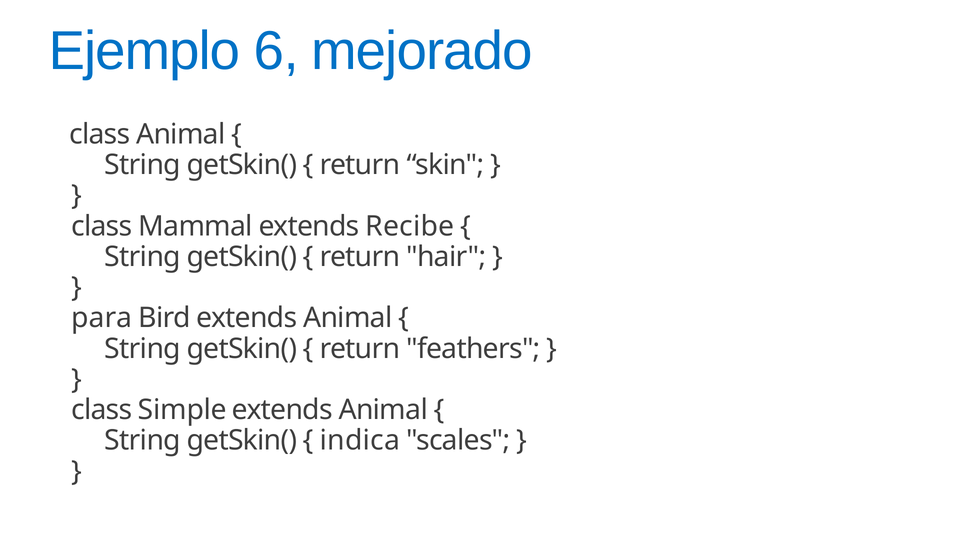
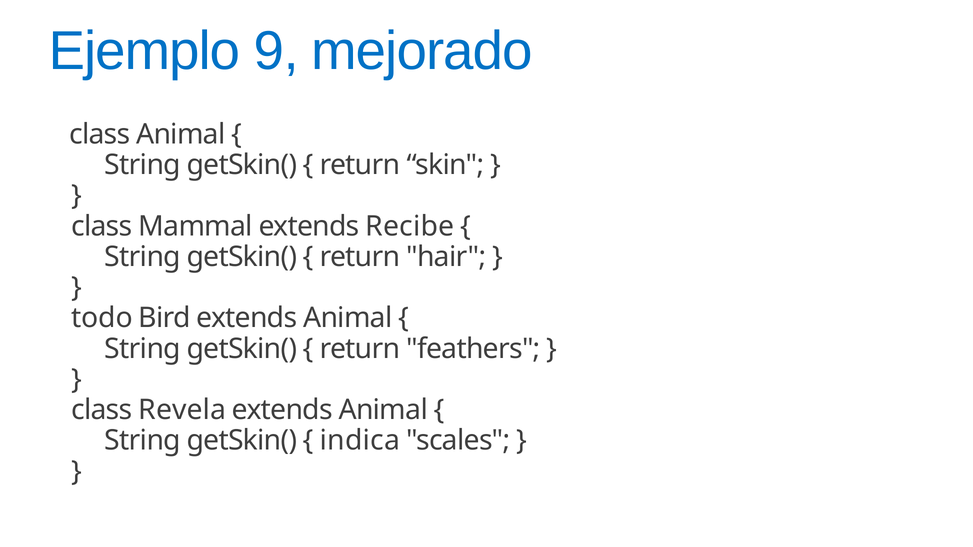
6: 6 -> 9
para: para -> todo
Simple: Simple -> Revela
